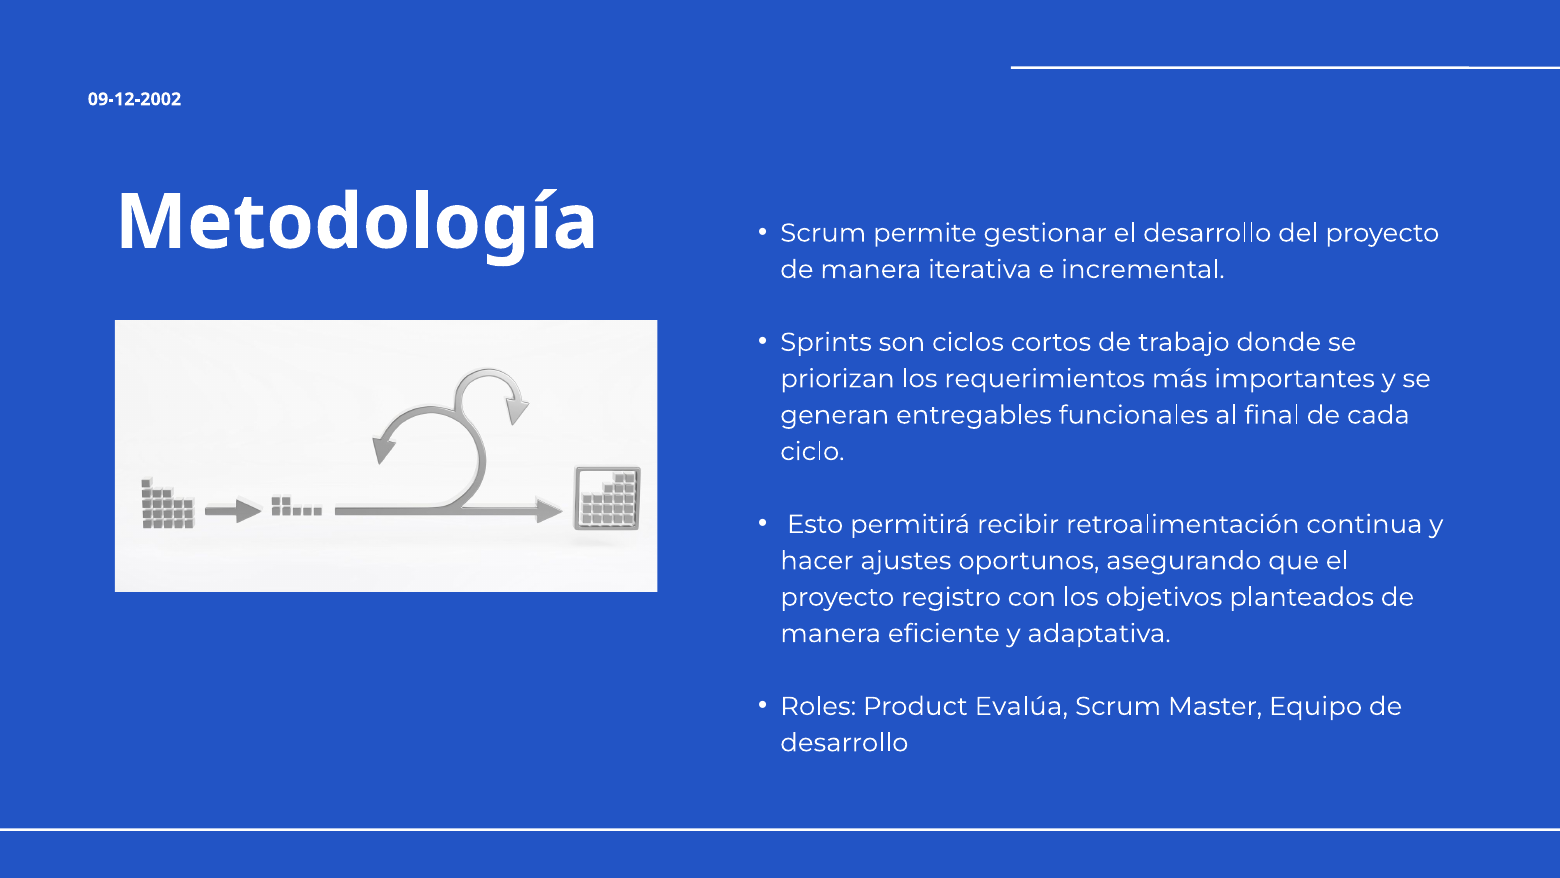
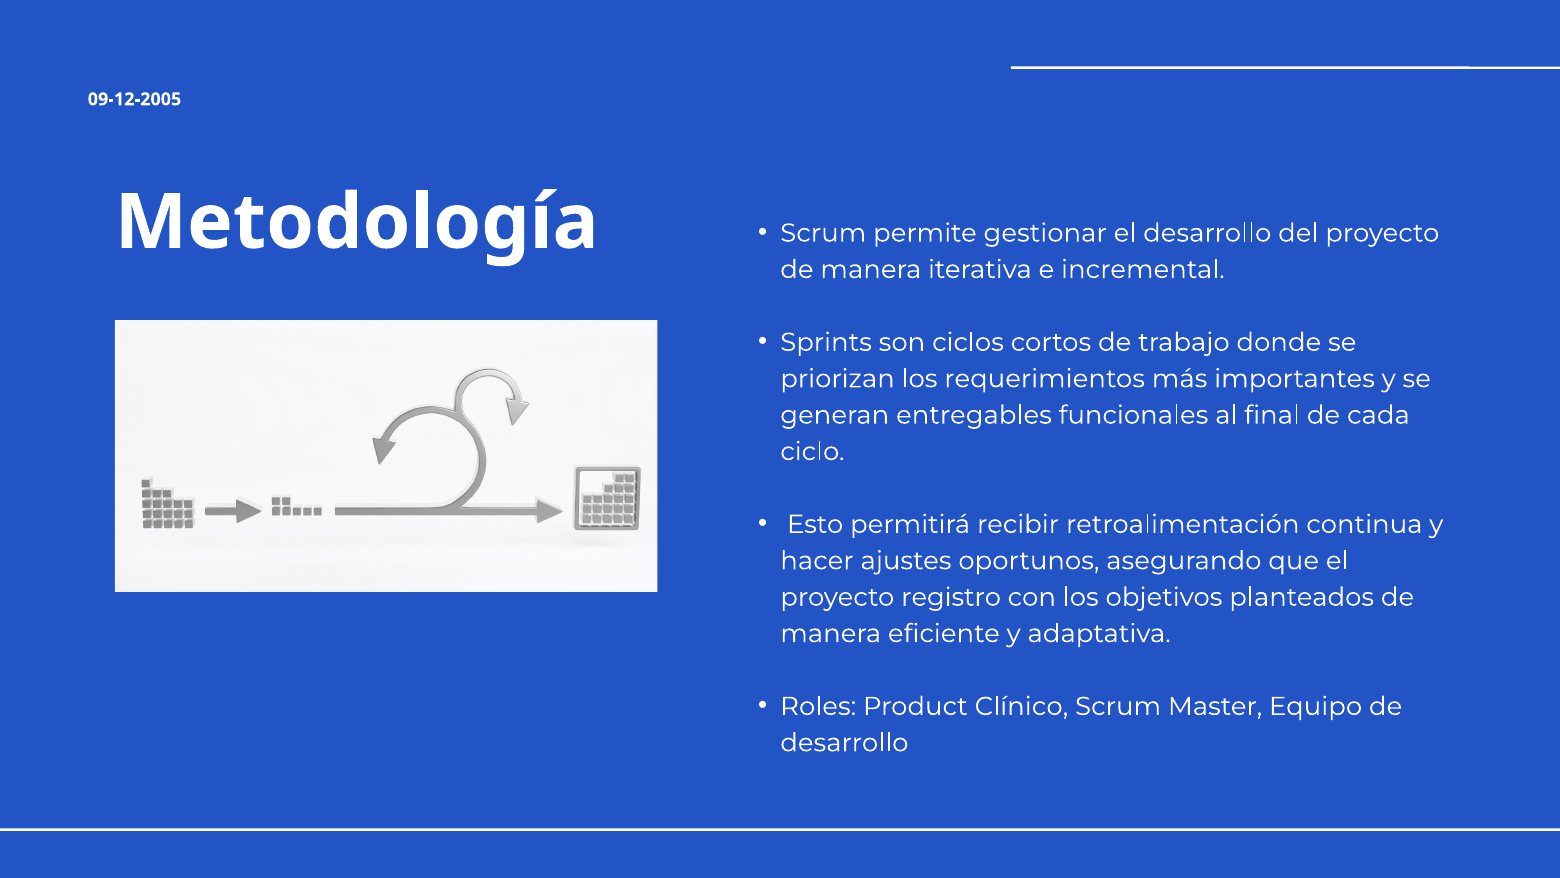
09-12-2002: 09-12-2002 -> 09-12-2005
Evalúa: Evalúa -> Clínico
